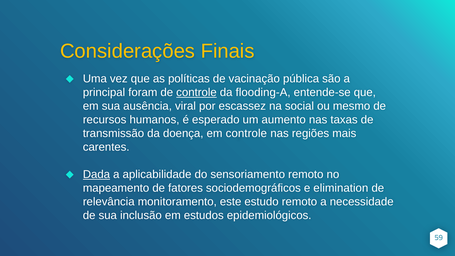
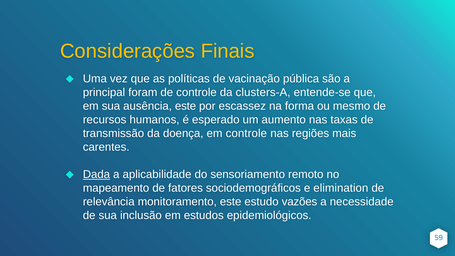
controle at (196, 92) underline: present -> none
flooding-A: flooding-A -> clusters-A
ausência viral: viral -> este
social: social -> forma
estudo remoto: remoto -> vazões
